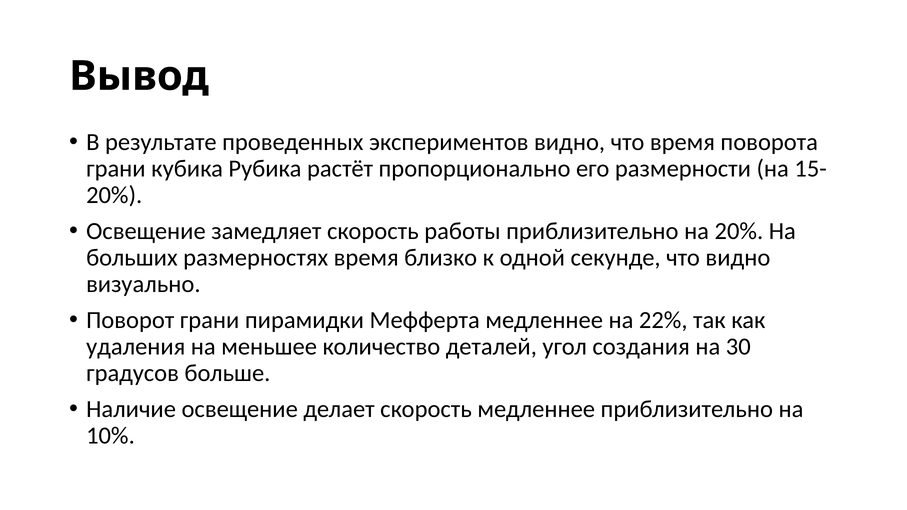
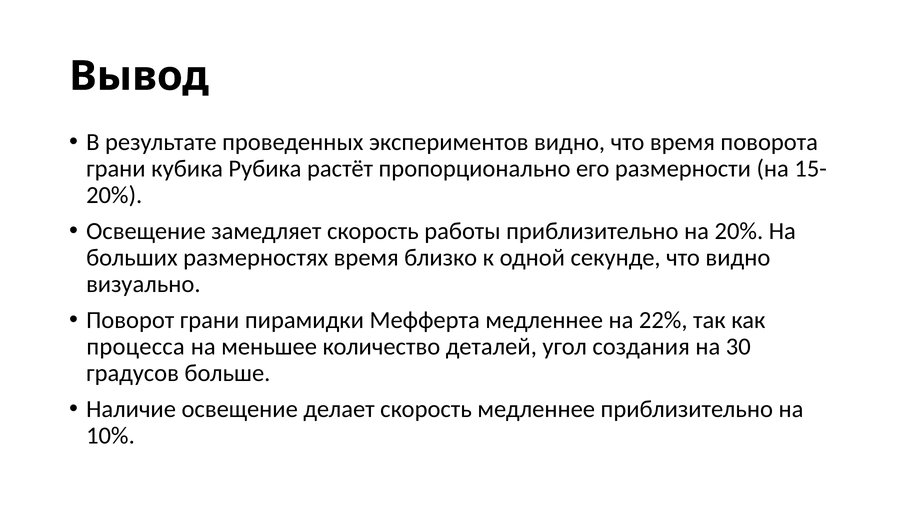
удаления: удаления -> процесса
